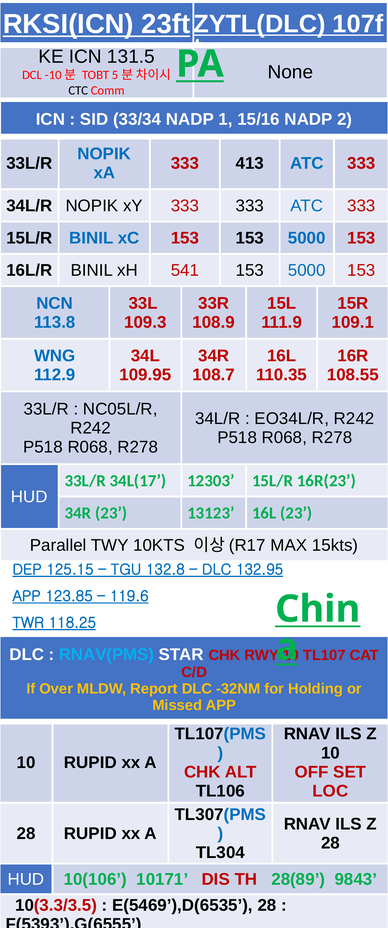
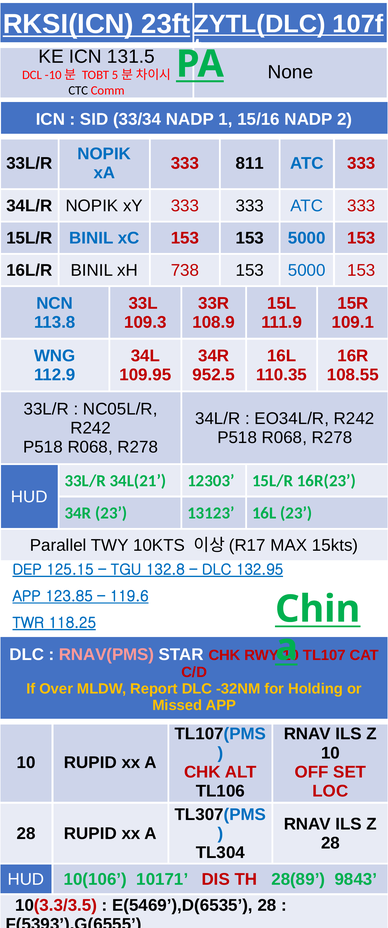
413: 413 -> 811
541: 541 -> 738
108.7: 108.7 -> 952.5
34L(17: 34L(17 -> 34L(21
RNAV(PMS colour: light blue -> pink
